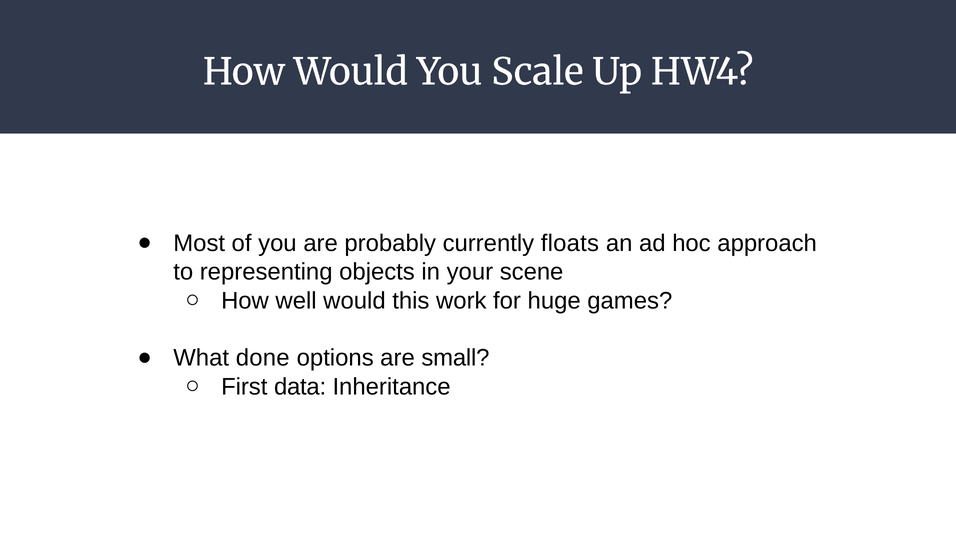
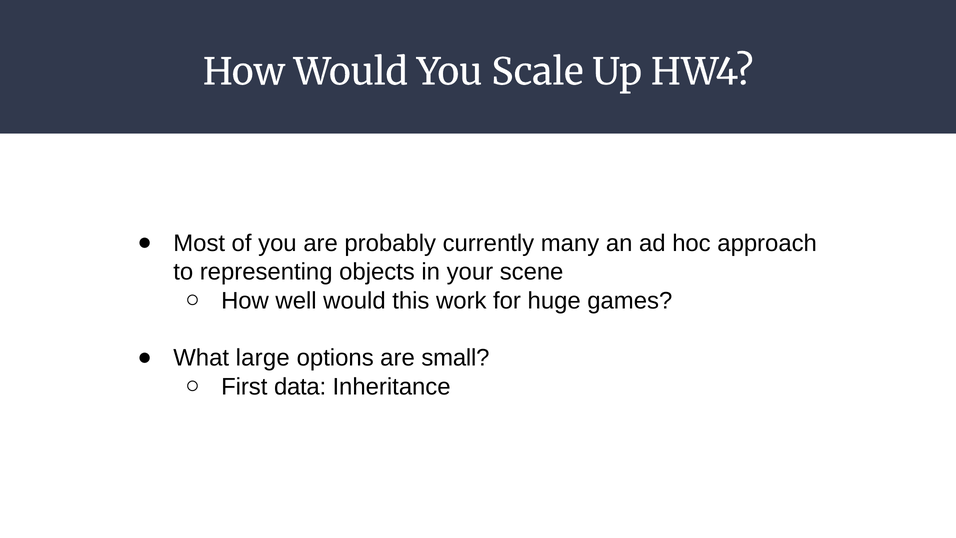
floats: floats -> many
done: done -> large
